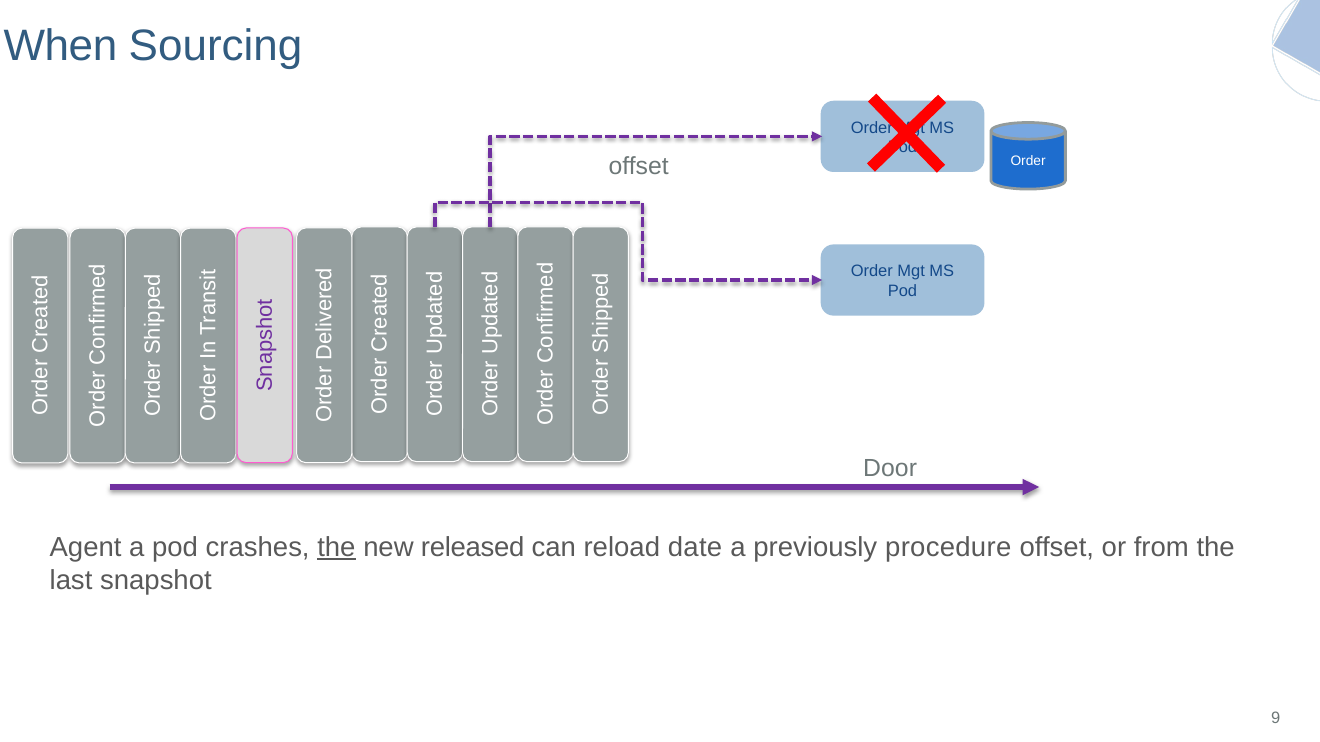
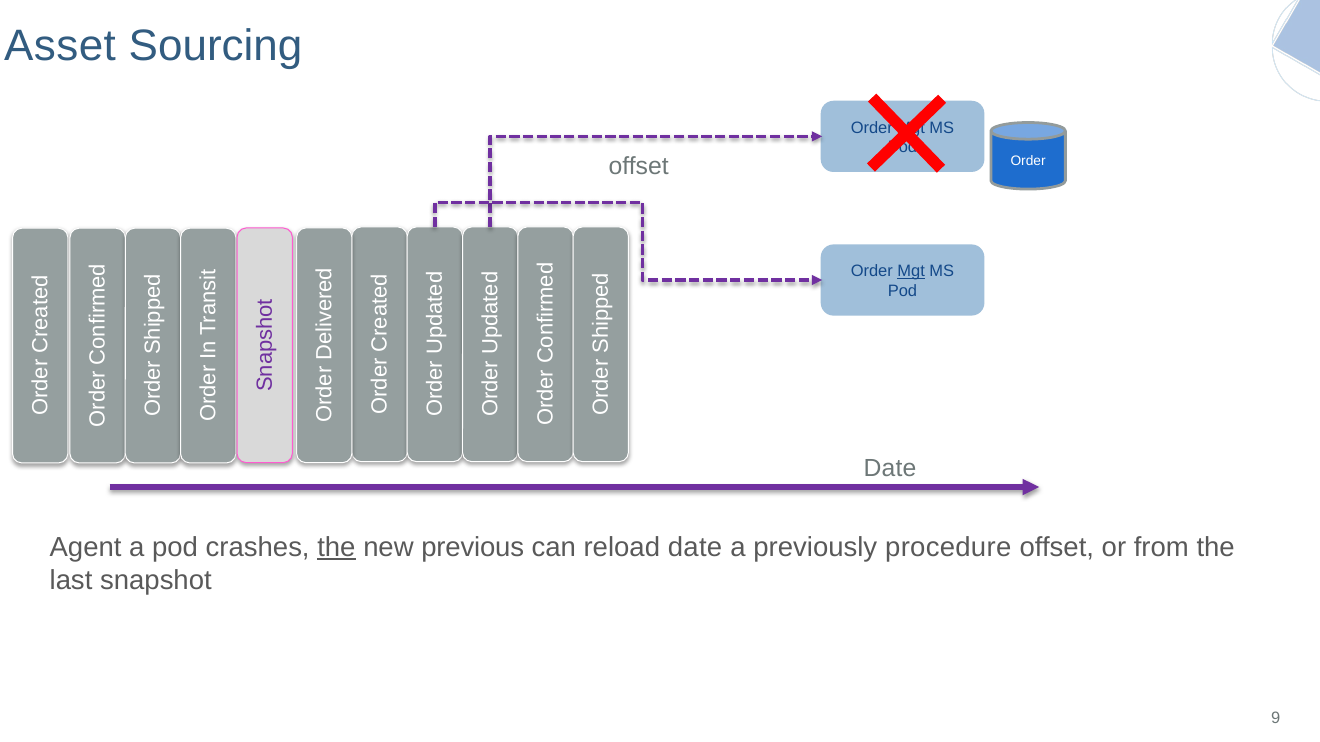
When: When -> Asset
Mgt at (911, 271) underline: none -> present
Door at (890, 468): Door -> Date
released: released -> previous
